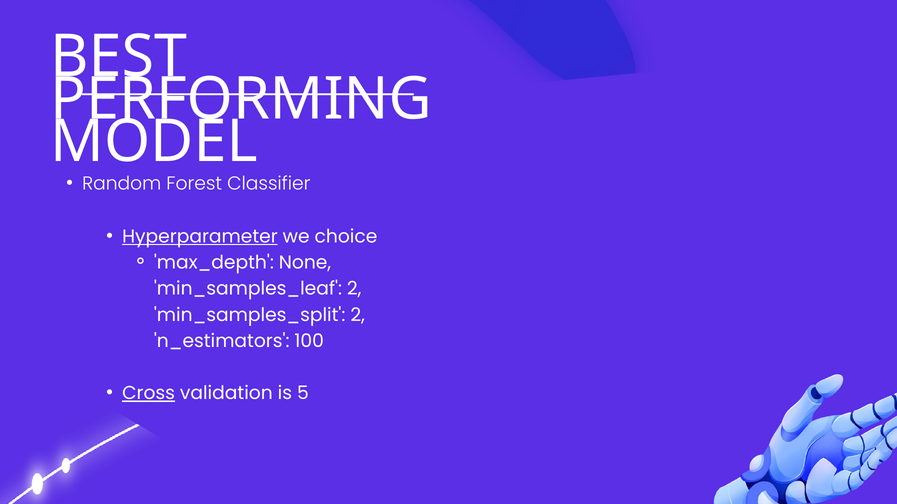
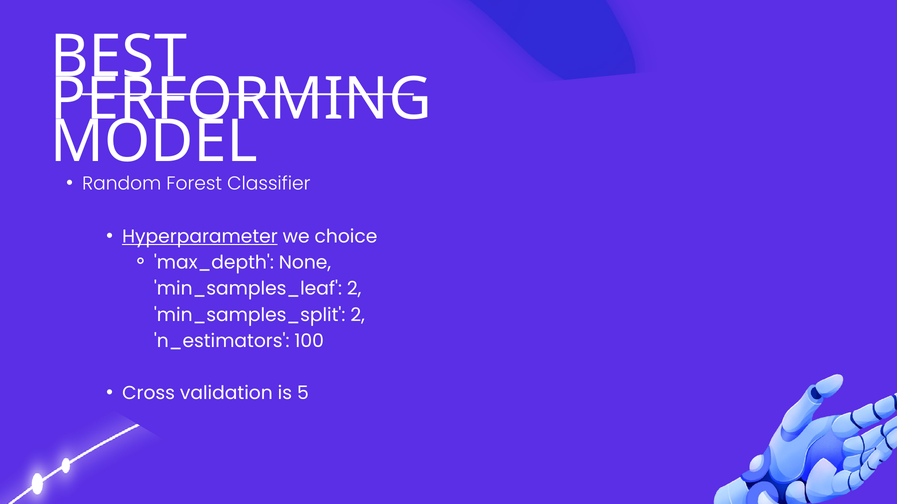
Cross underline: present -> none
